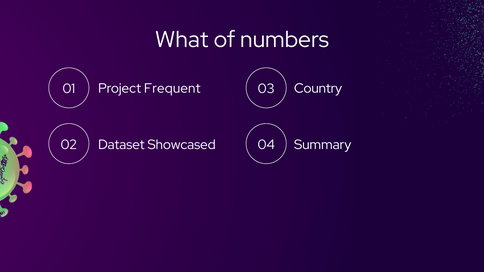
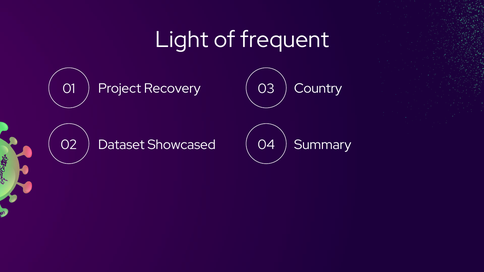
What: What -> Light
numbers: numbers -> frequent
Frequent: Frequent -> Recovery
